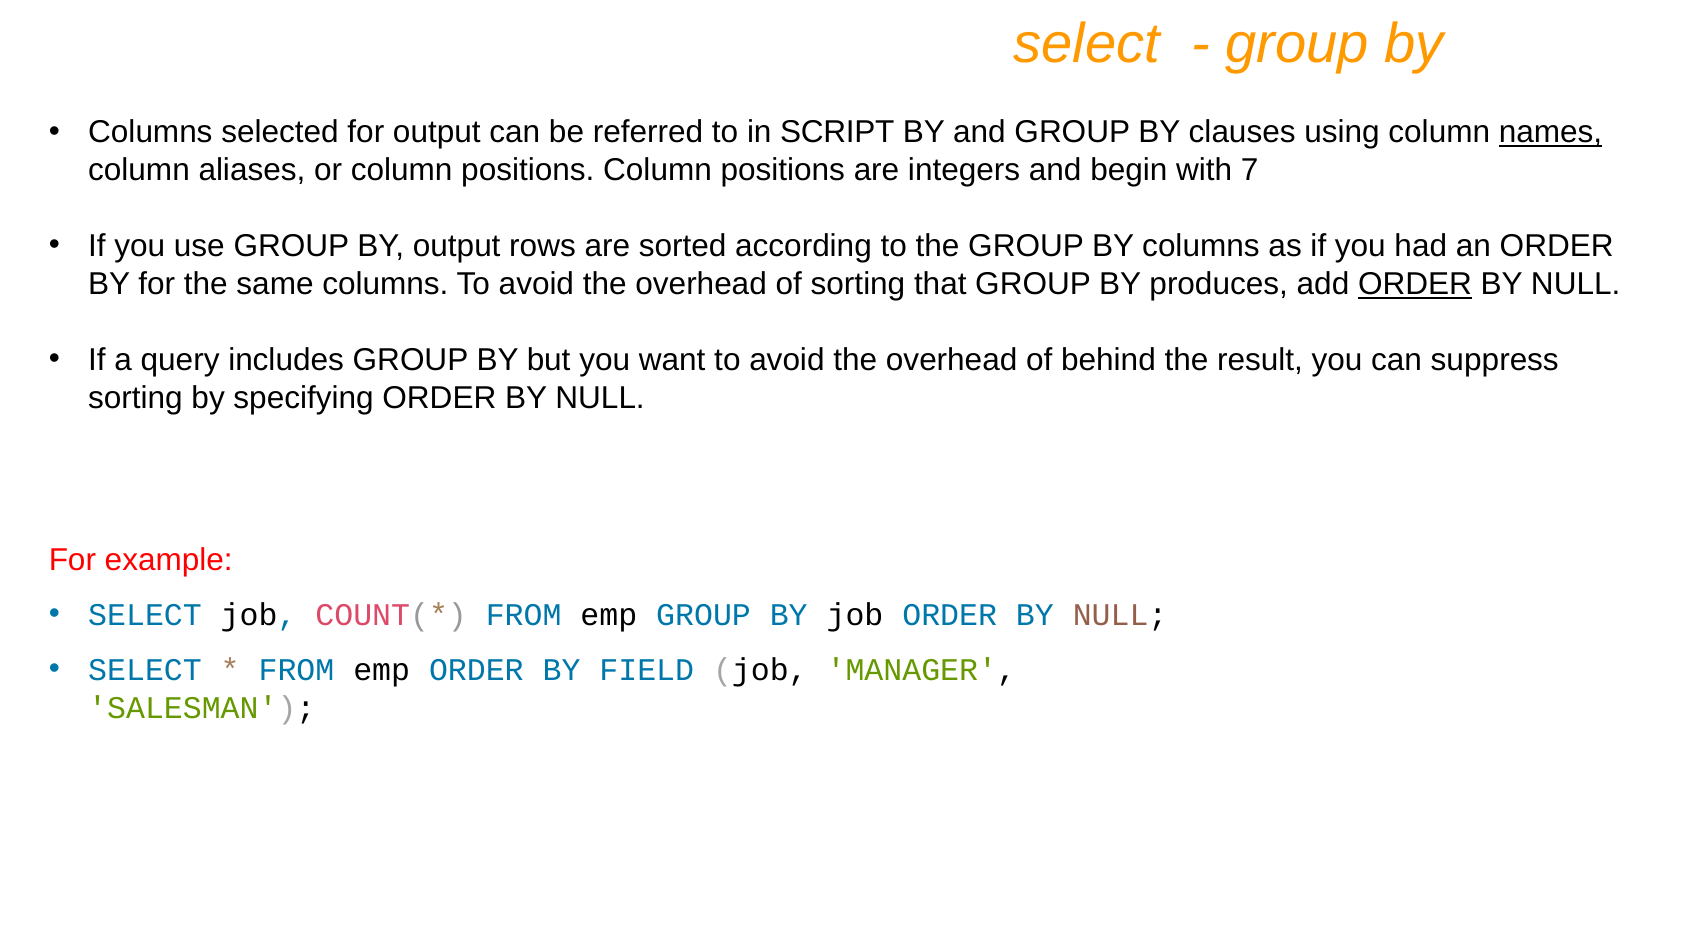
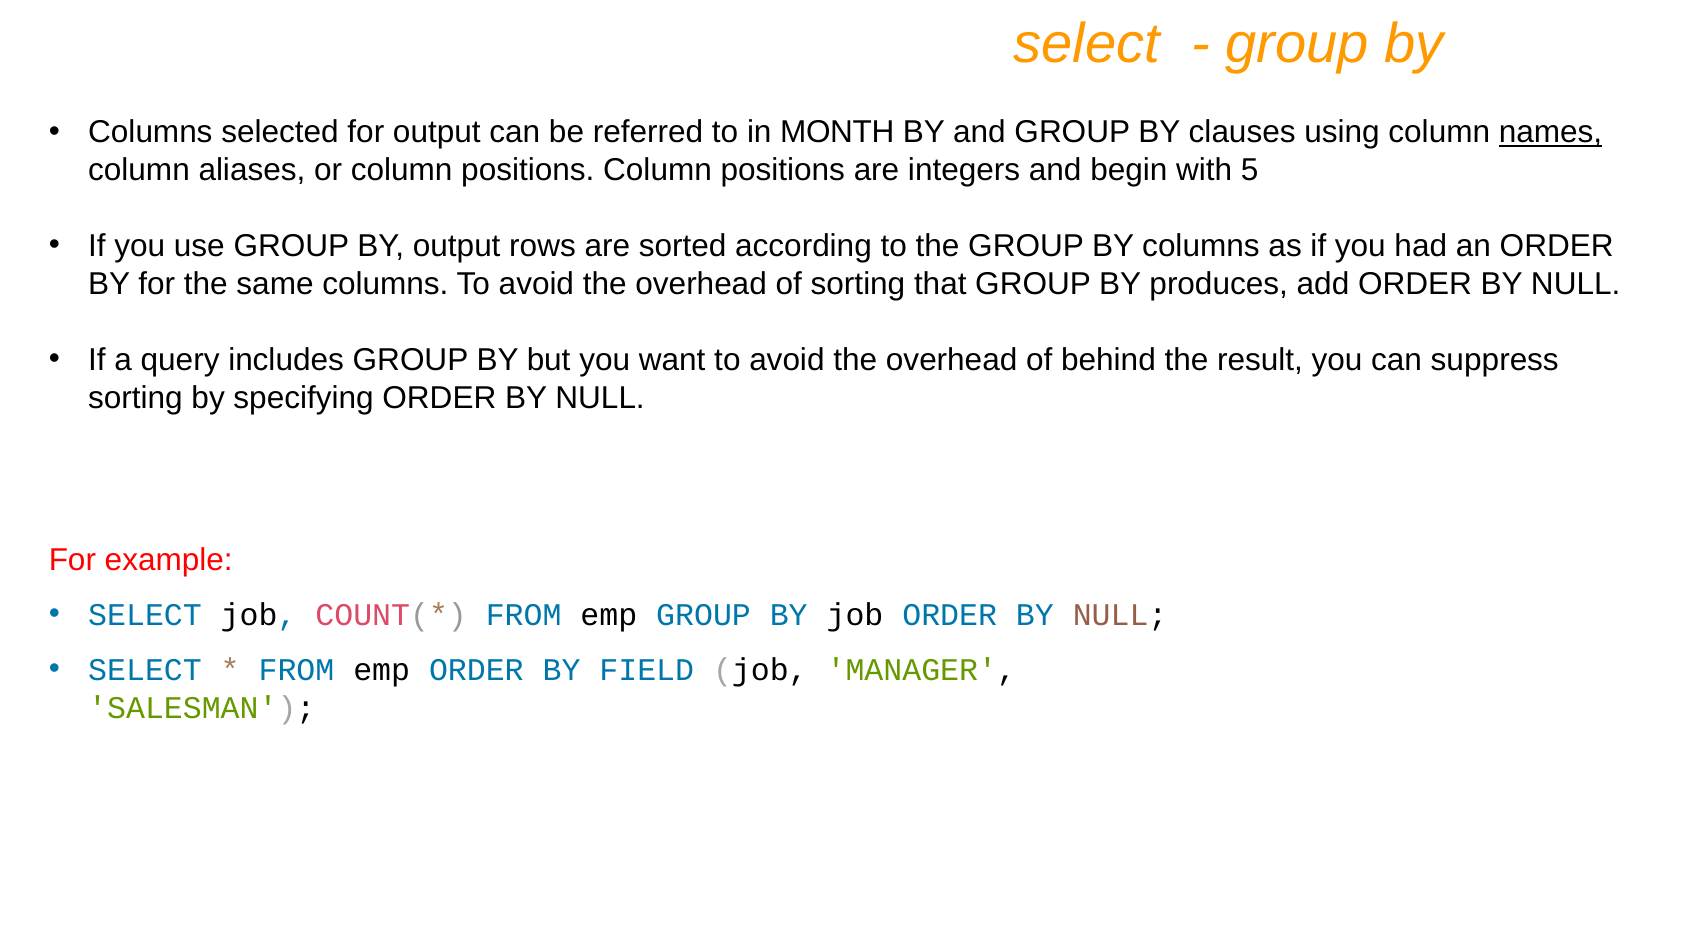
SCRIPT: SCRIPT -> MONTH
7: 7 -> 5
ORDER at (1415, 284) underline: present -> none
